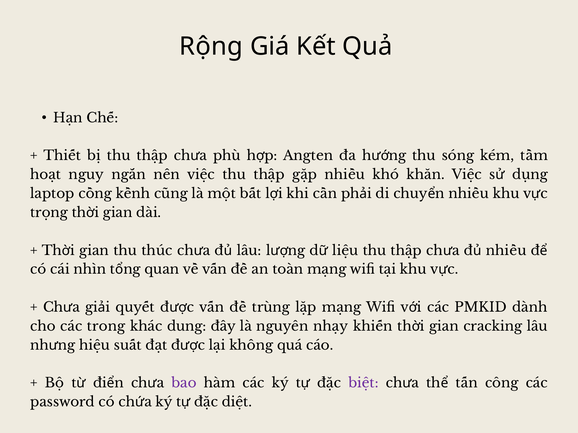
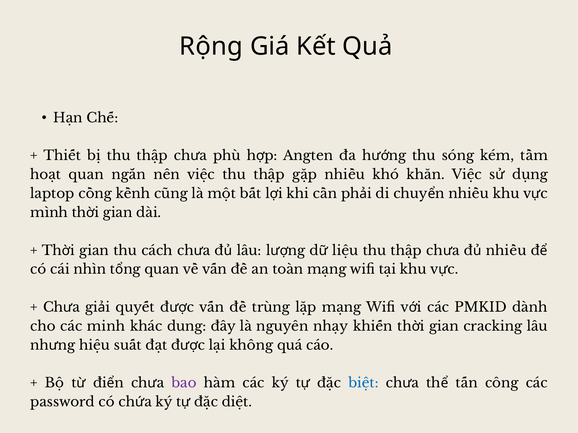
hoạt nguy: nguy -> quan
trọng: trọng -> mình
thúc: thúc -> cách
trong: trong -> minh
biệt colour: purple -> blue
